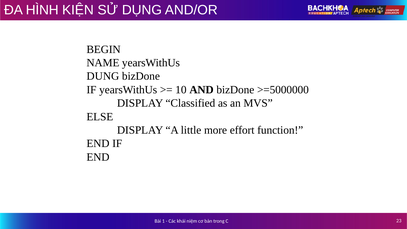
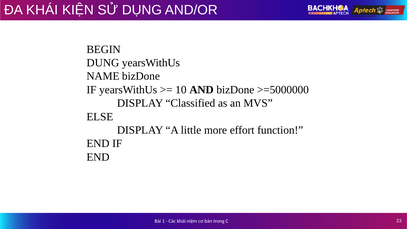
ĐA HÌNH: HÌNH -> KHÁI
NAME: NAME -> DUNG
DUNG: DUNG -> NAME
